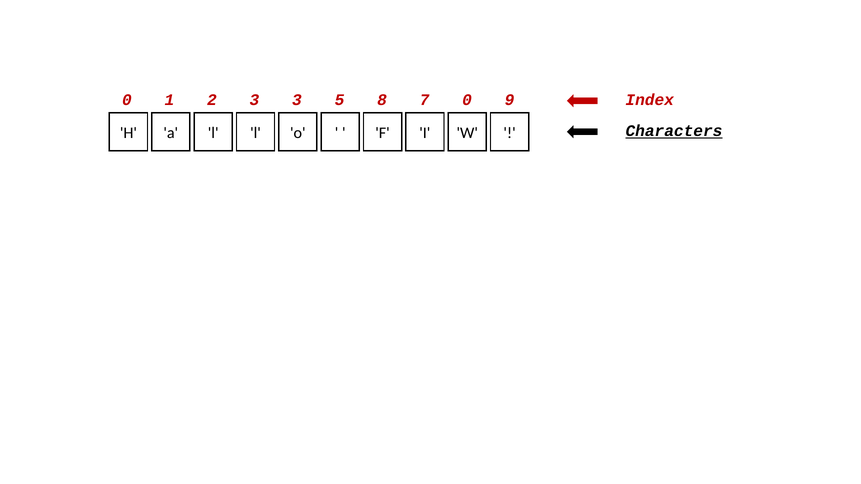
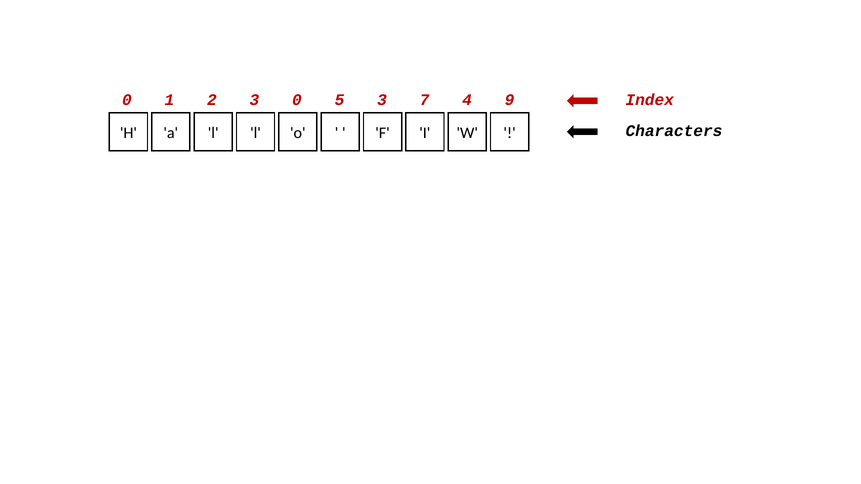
2 3: 3 -> 0
1 8: 8 -> 3
3 0: 0 -> 4
Characters underline: present -> none
